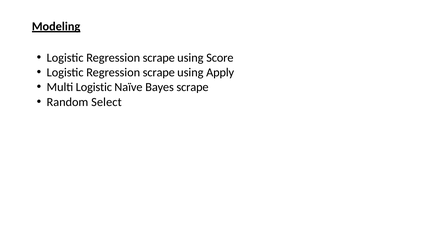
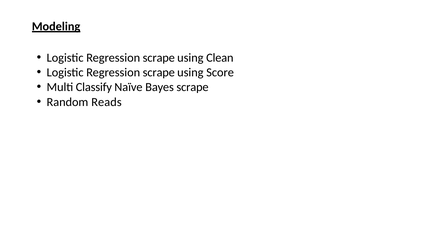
Score: Score -> Clean
Apply: Apply -> Score
Multi Logistic: Logistic -> Classify
Select: Select -> Reads
